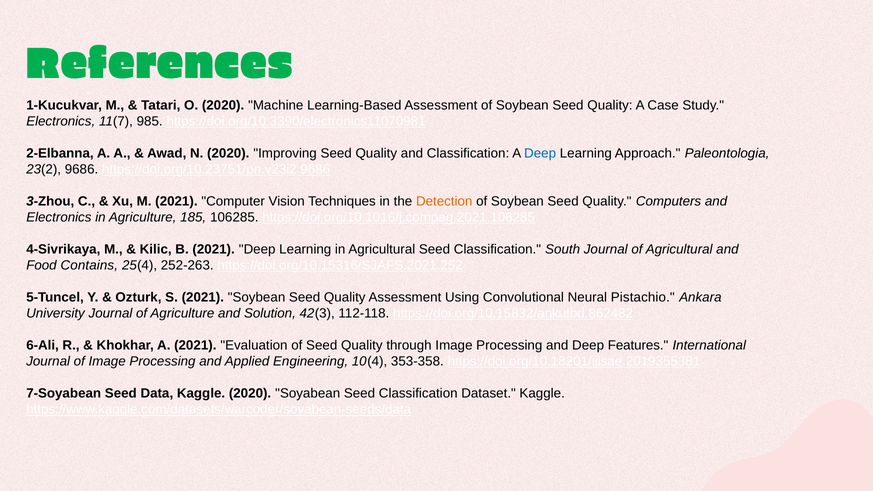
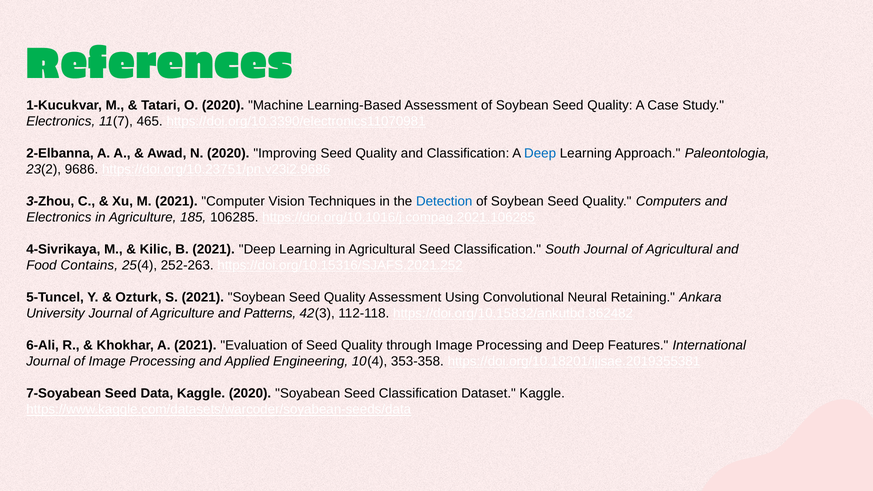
985: 985 -> 465
Detection colour: orange -> blue
Pistachio: Pistachio -> Retaining
Solution: Solution -> Patterns
